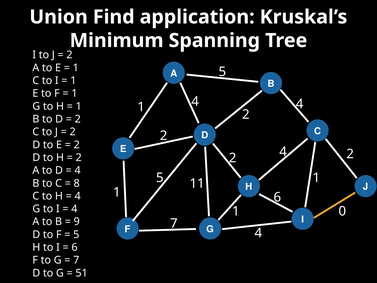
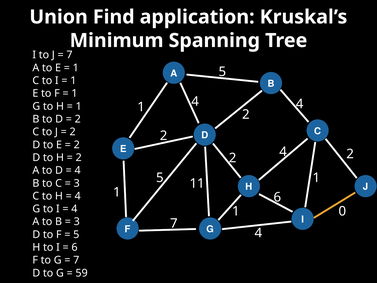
2 at (69, 55): 2 -> 7
8 at (77, 183): 8 -> 3
9 at (77, 222): 9 -> 3
51: 51 -> 59
